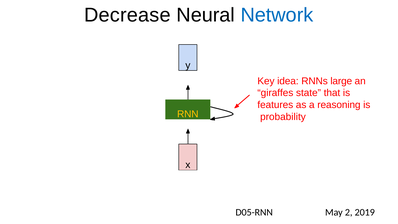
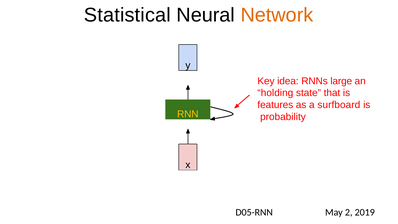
Decrease: Decrease -> Statistical
Network colour: blue -> orange
giraffes: giraffes -> holding
reasoning: reasoning -> surfboard
